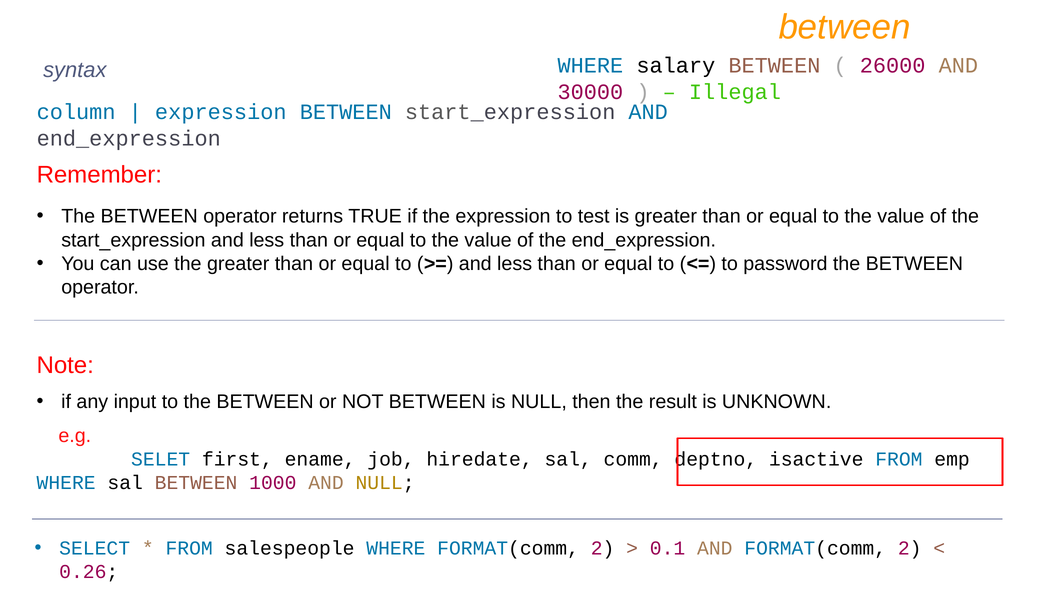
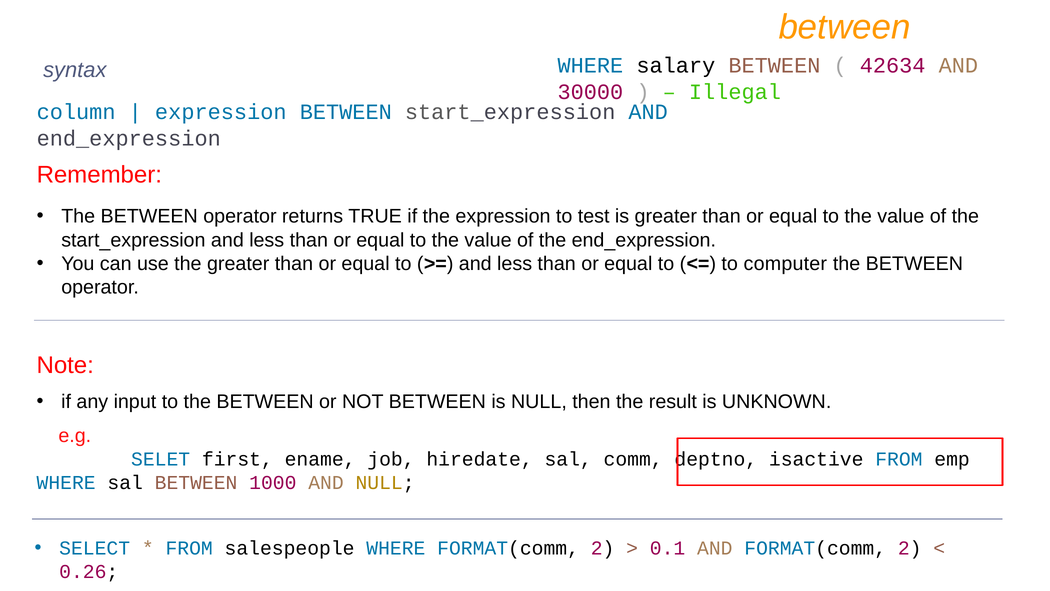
26000: 26000 -> 42634
password: password -> computer
